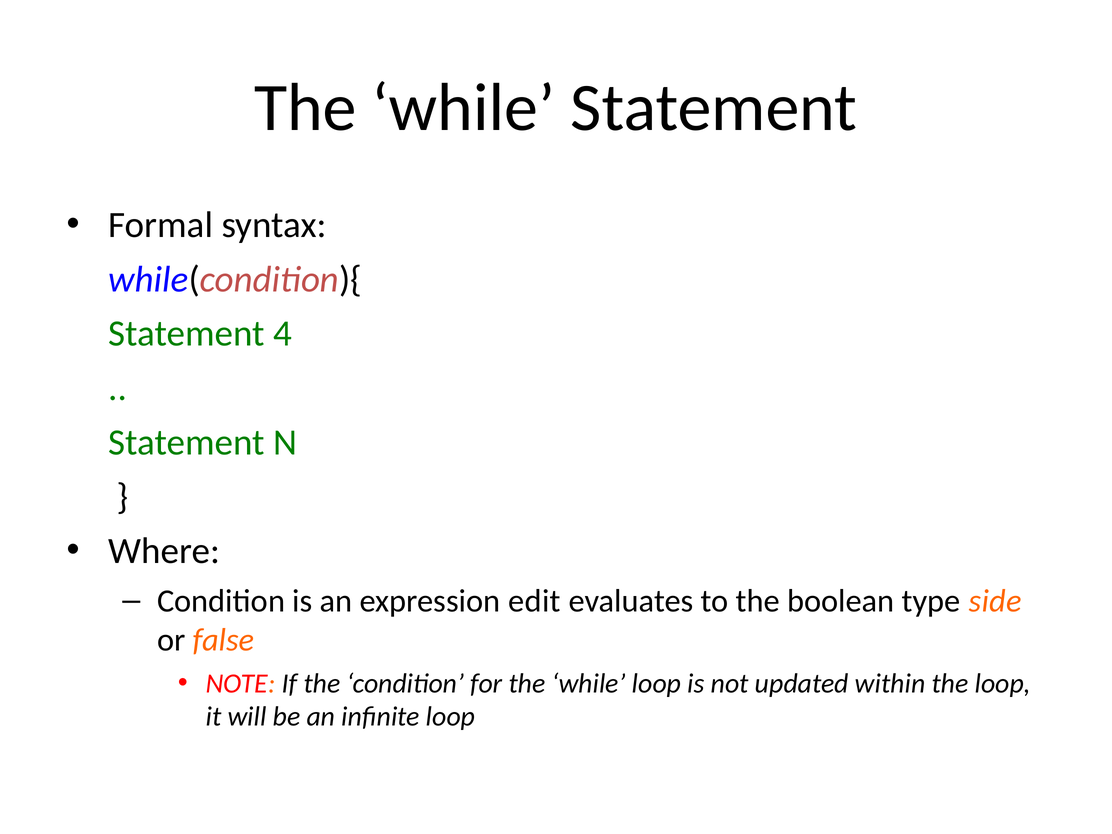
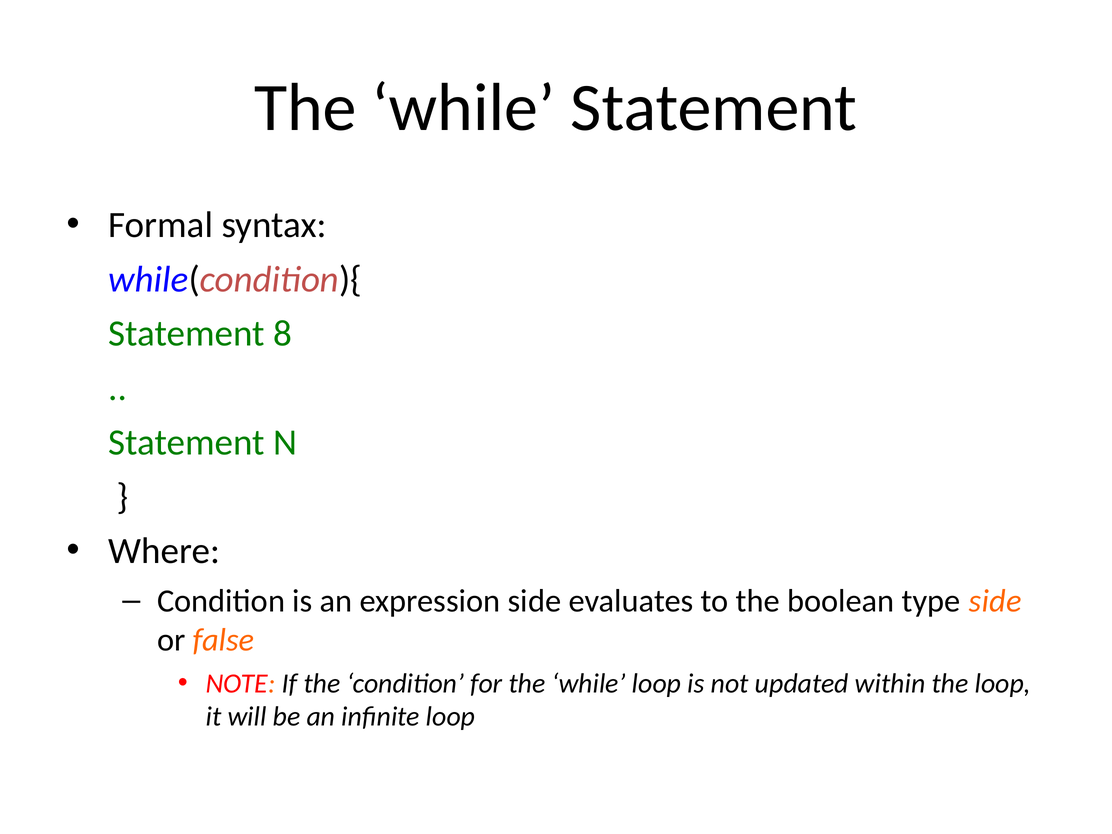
4: 4 -> 8
expression edit: edit -> side
